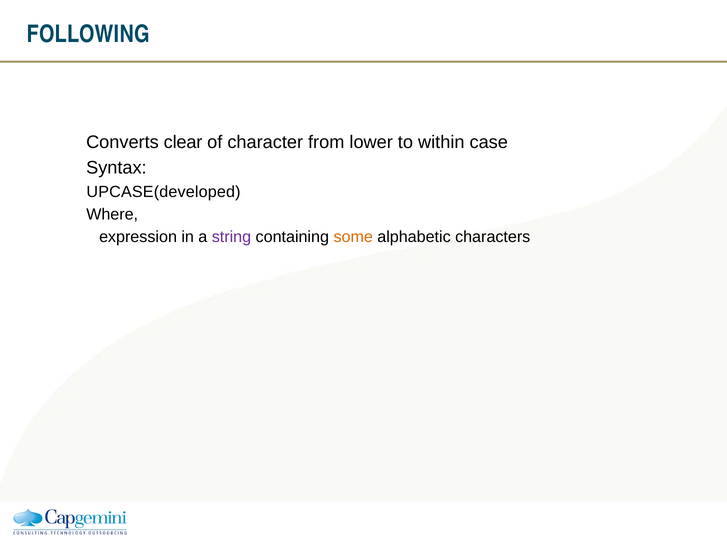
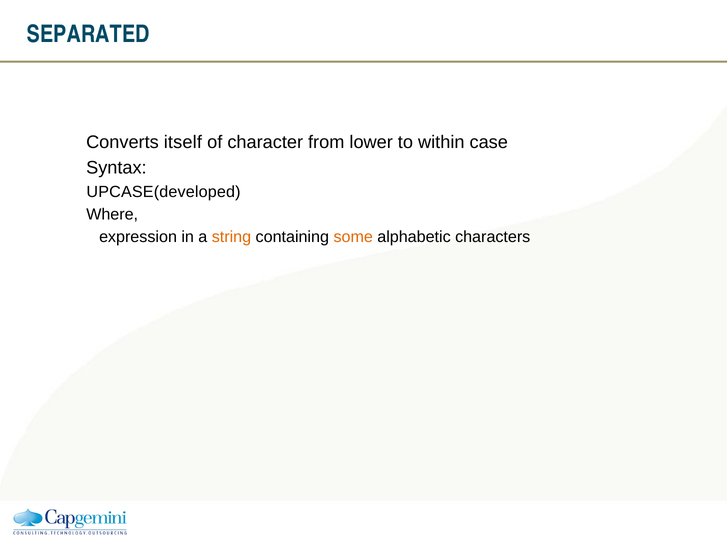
FOLLOWING: FOLLOWING -> SEPARATED
clear: clear -> itself
string colour: purple -> orange
